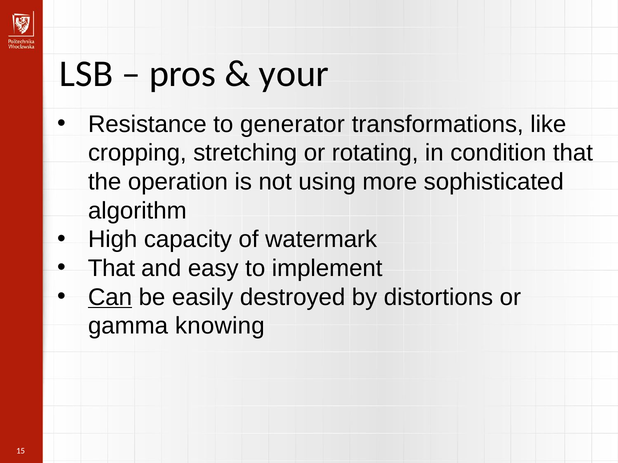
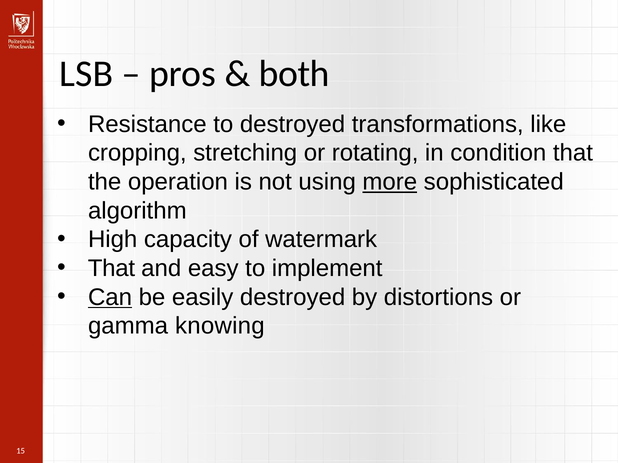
your: your -> both
to generator: generator -> destroyed
more underline: none -> present
